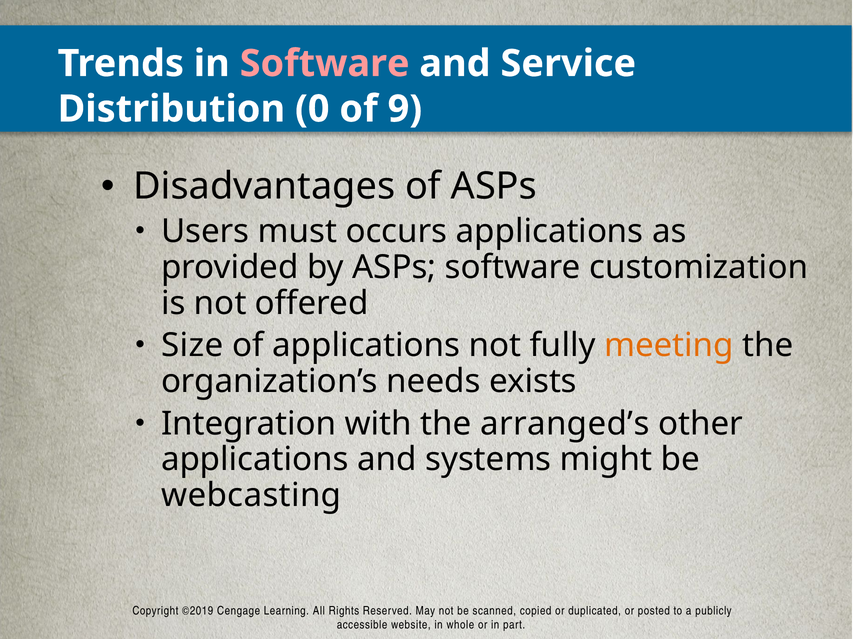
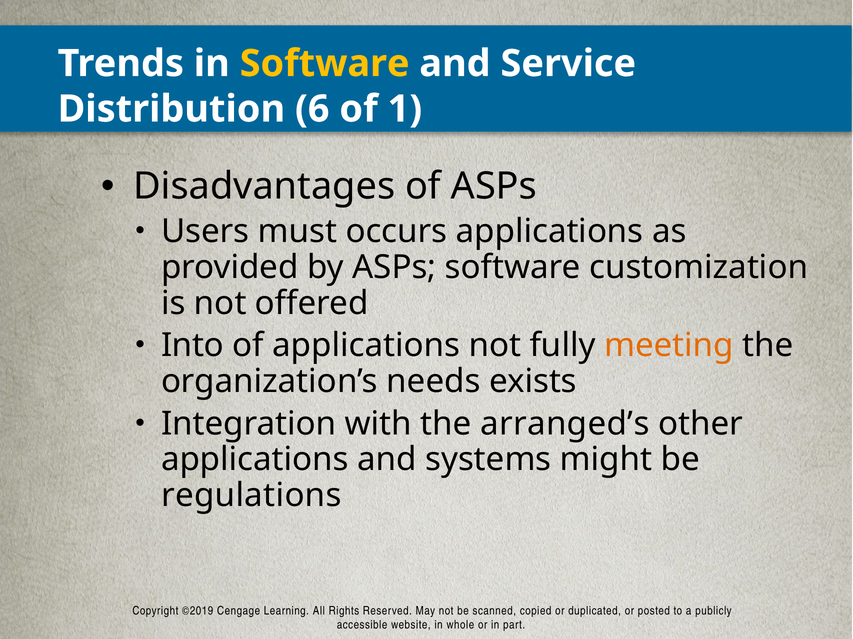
Software at (325, 64) colour: pink -> yellow
0: 0 -> 6
9: 9 -> 1
Size: Size -> Into
webcasting: webcasting -> regulations
